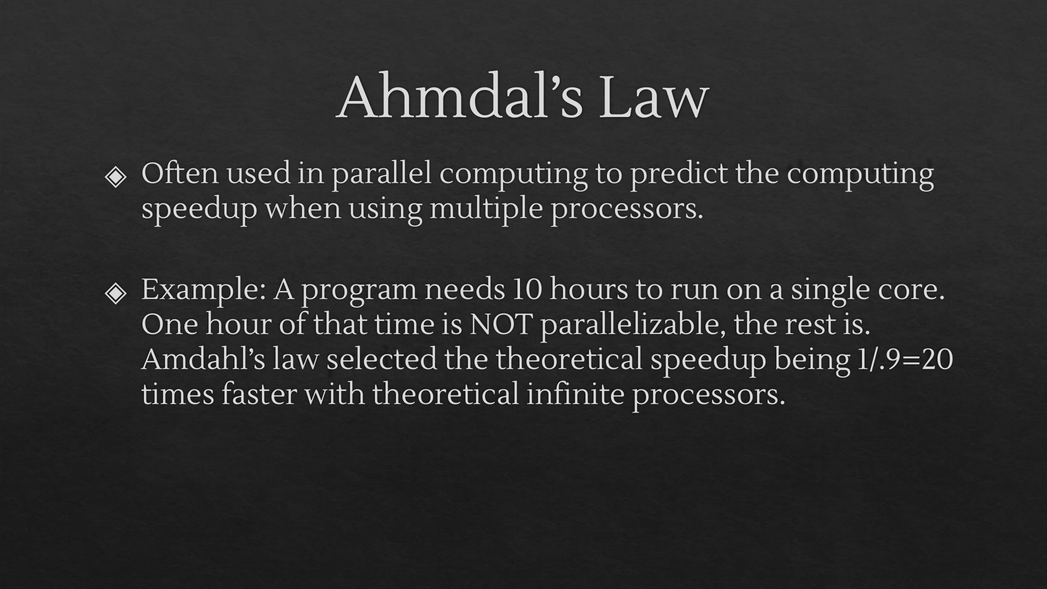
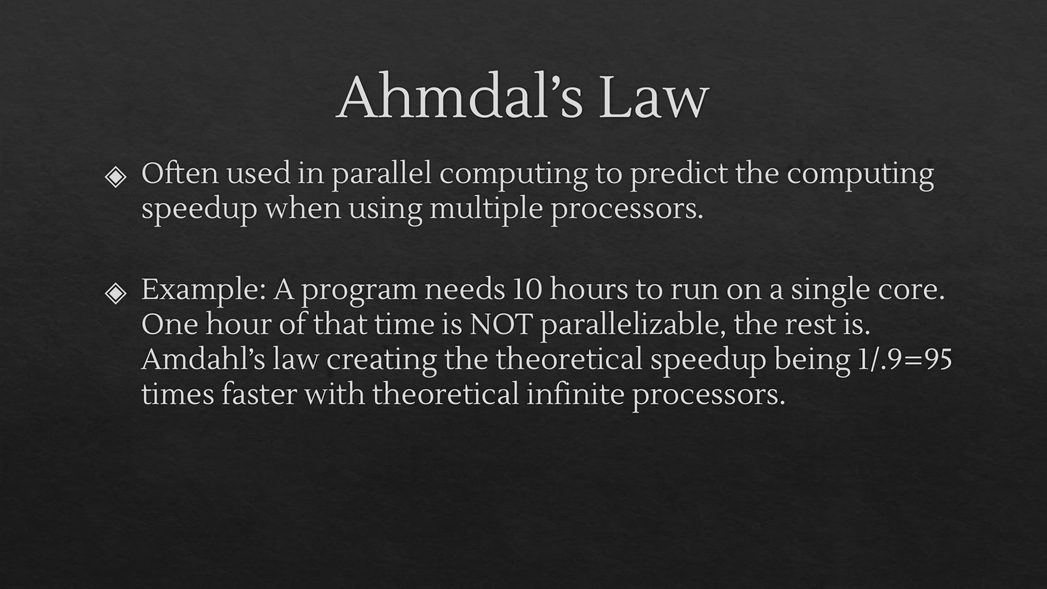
selected: selected -> creating
1/.9=20: 1/.9=20 -> 1/.9=95
